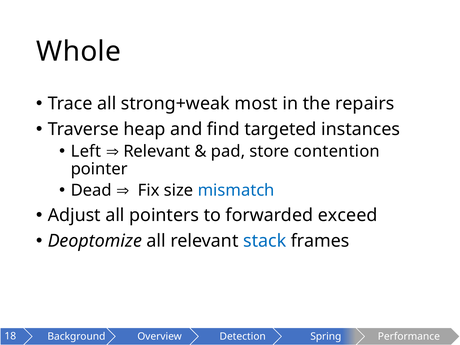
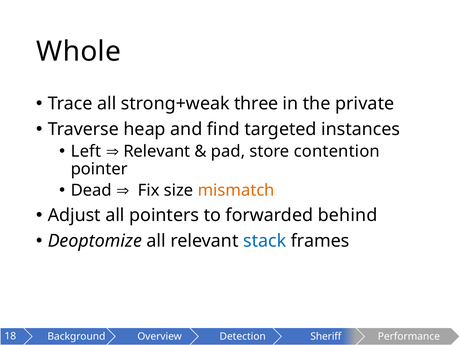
most: most -> three
repairs: repairs -> private
mismatch colour: blue -> orange
exceed: exceed -> behind
Spring: Spring -> Sheriff
